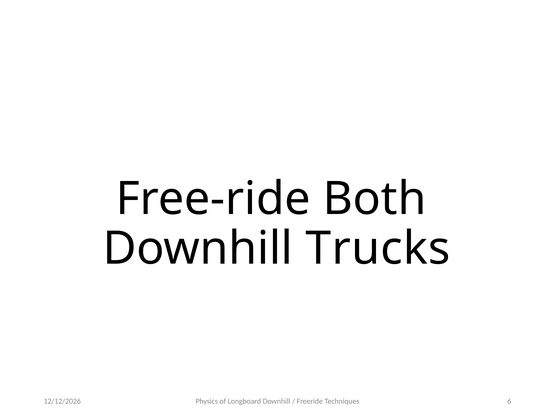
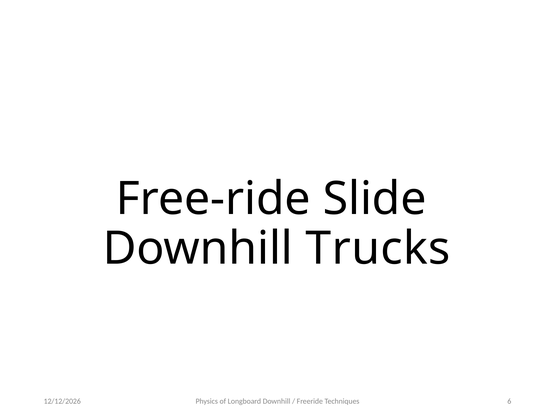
Both: Both -> Slide
